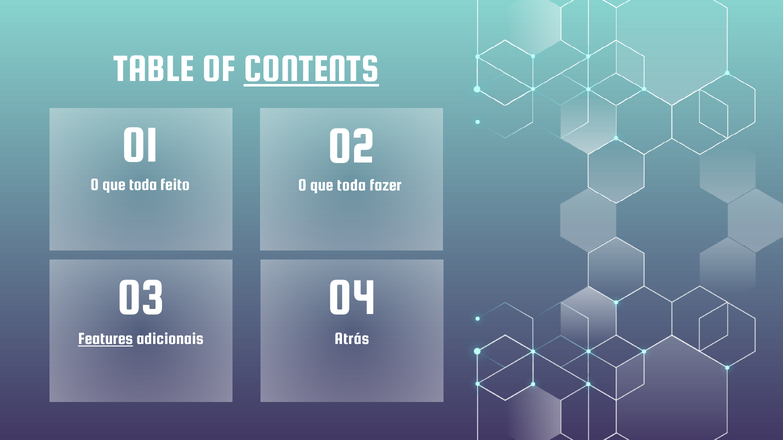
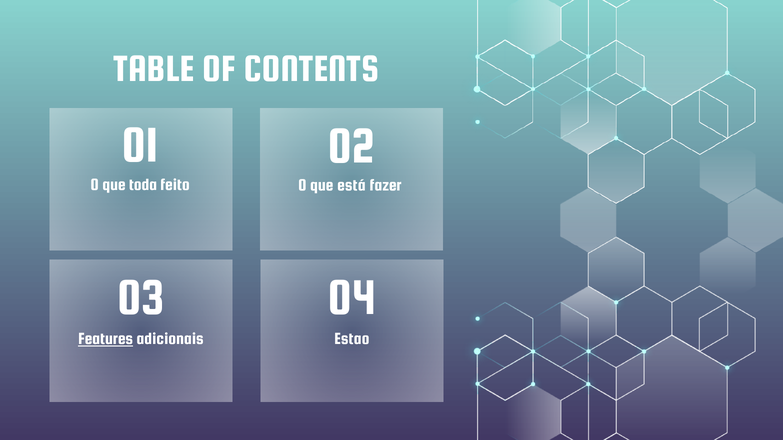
CONTENTS underline: present -> none
toda at (351, 185): toda -> está
Atrás: Atrás -> Estao
